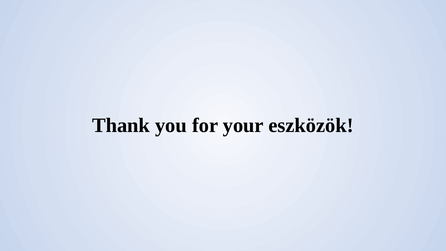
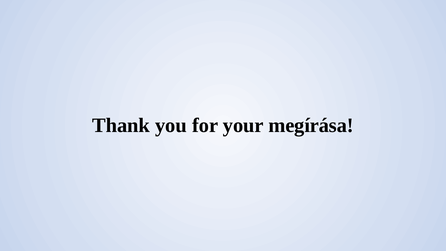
eszközök: eszközök -> megírása
